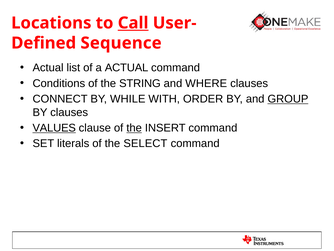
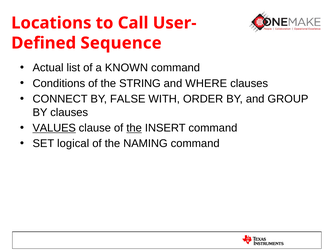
Call underline: present -> none
a ACTUAL: ACTUAL -> KNOWN
WHILE: WHILE -> FALSE
GROUP underline: present -> none
literals: literals -> logical
SELECT: SELECT -> NAMING
